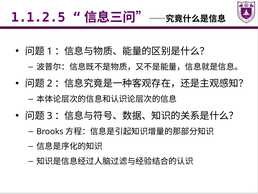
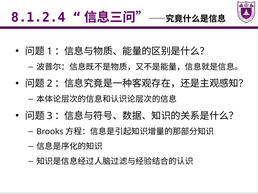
1.1.2.5: 1.1.2.5 -> 8.1.2.4
